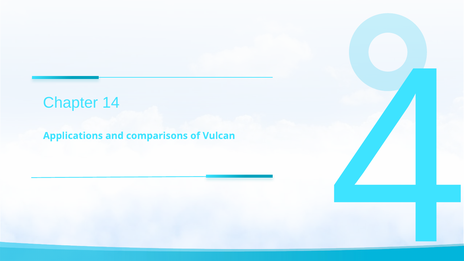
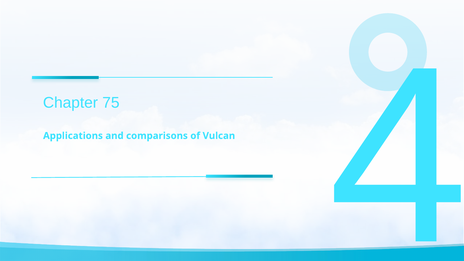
14: 14 -> 75
